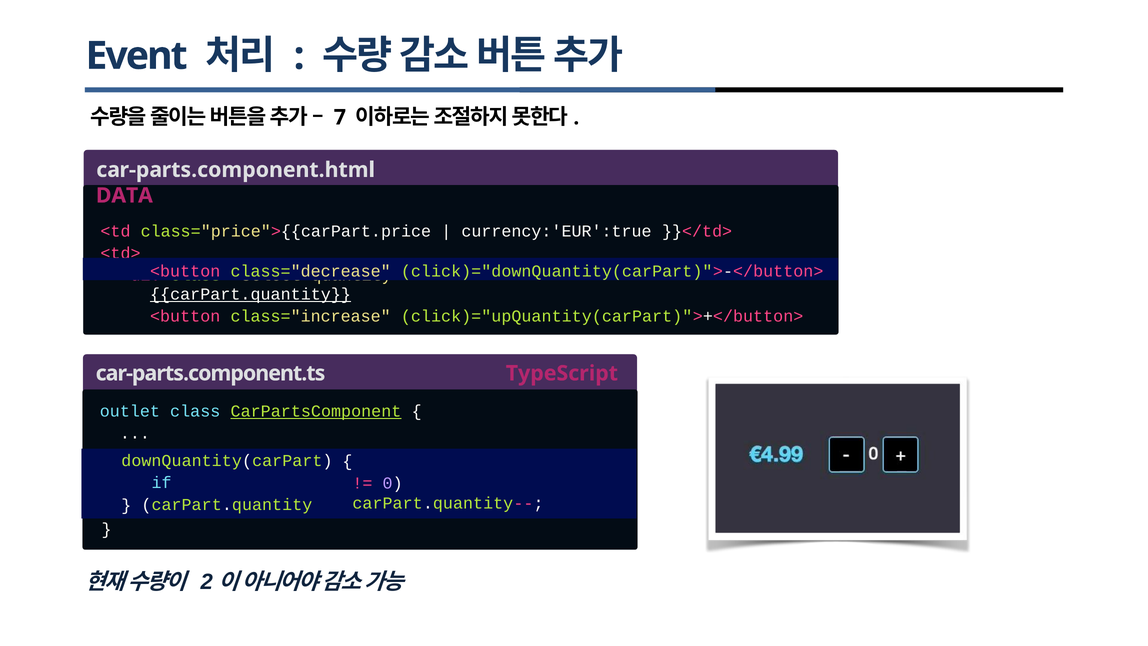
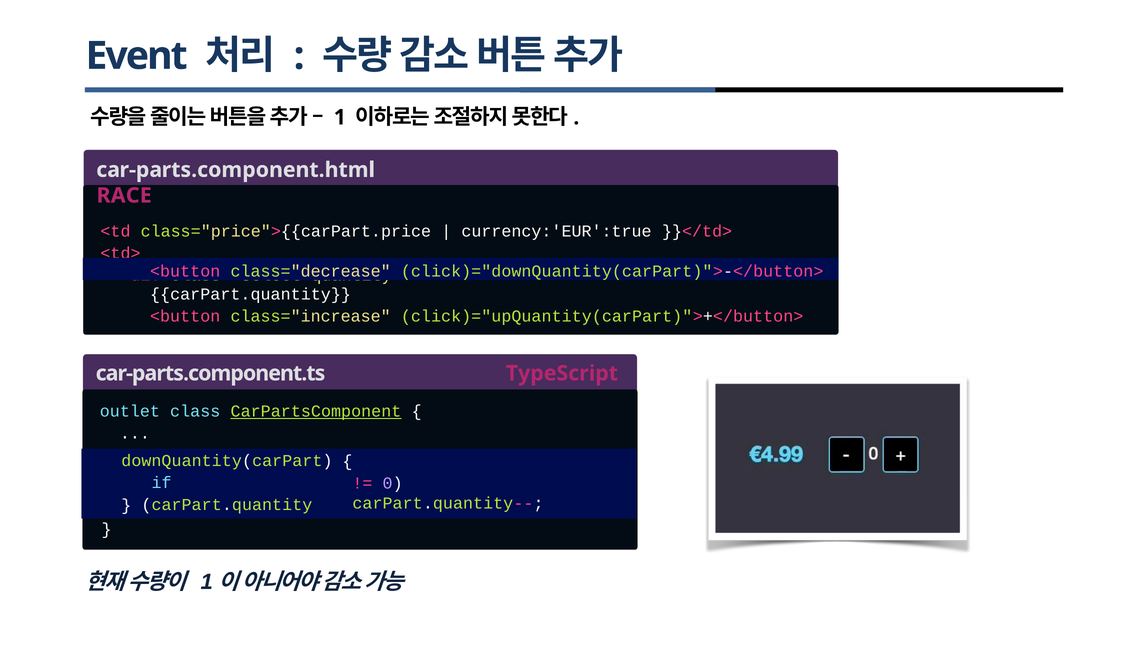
7 at (340, 117): 7 -> 1
DATA: DATA -> RACE
carPart.quantity at (251, 294) underline: present -> none
2 at (207, 582): 2 -> 1
